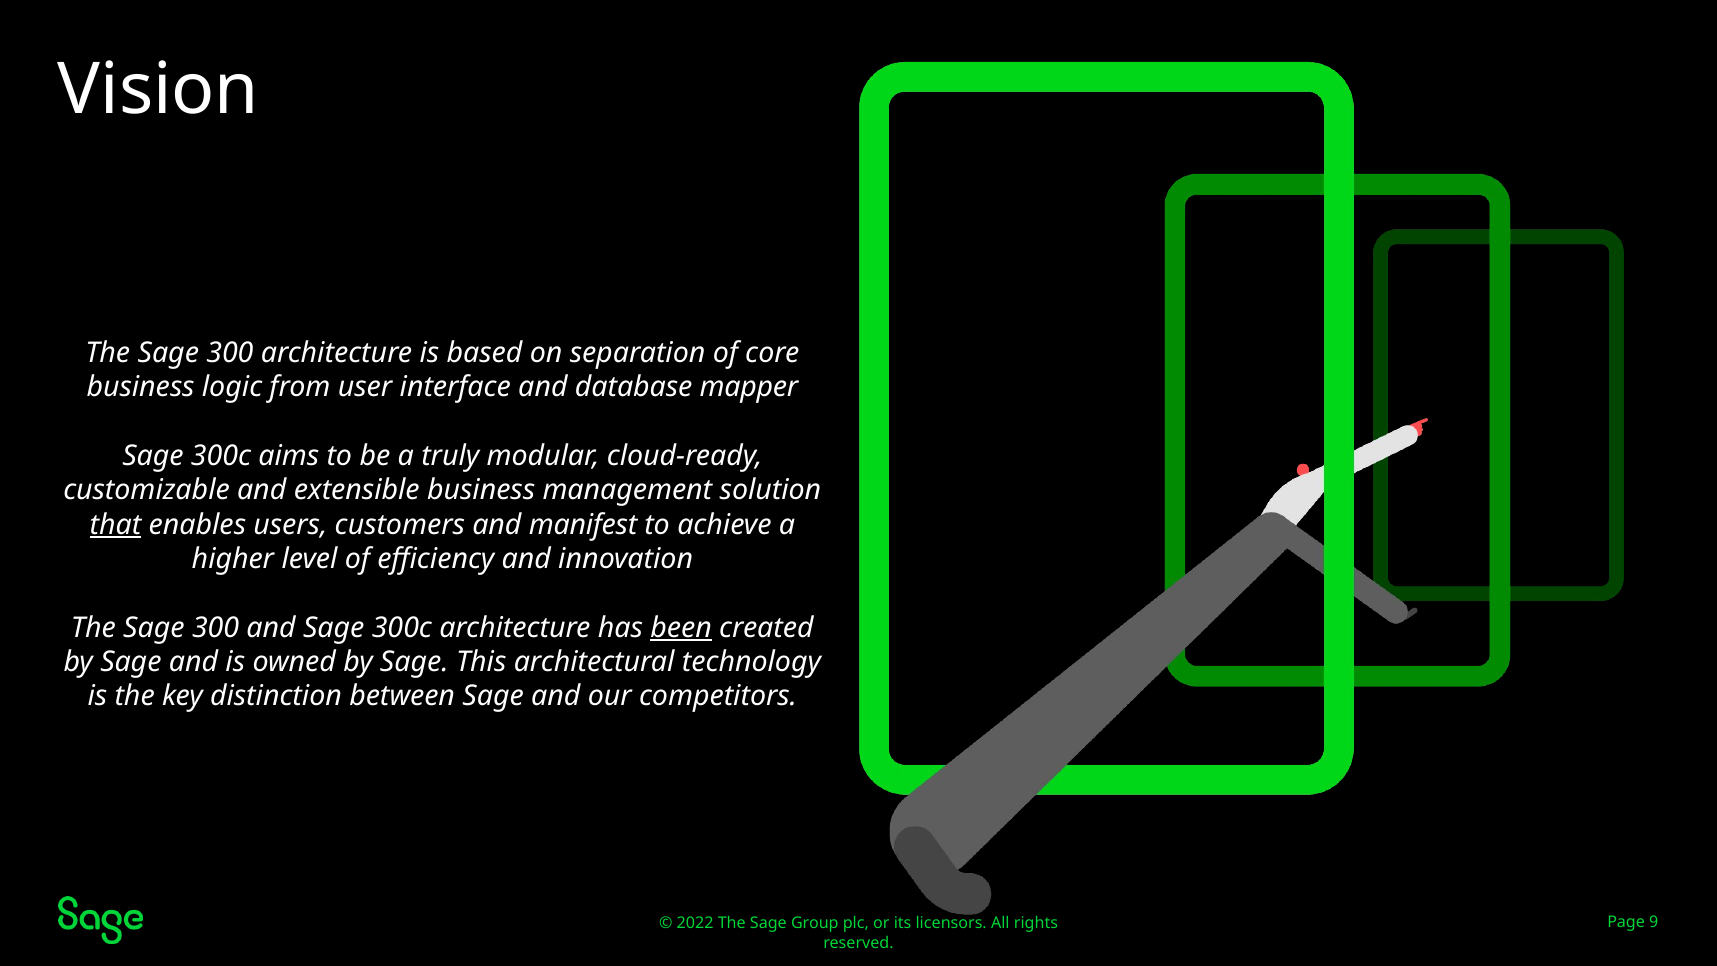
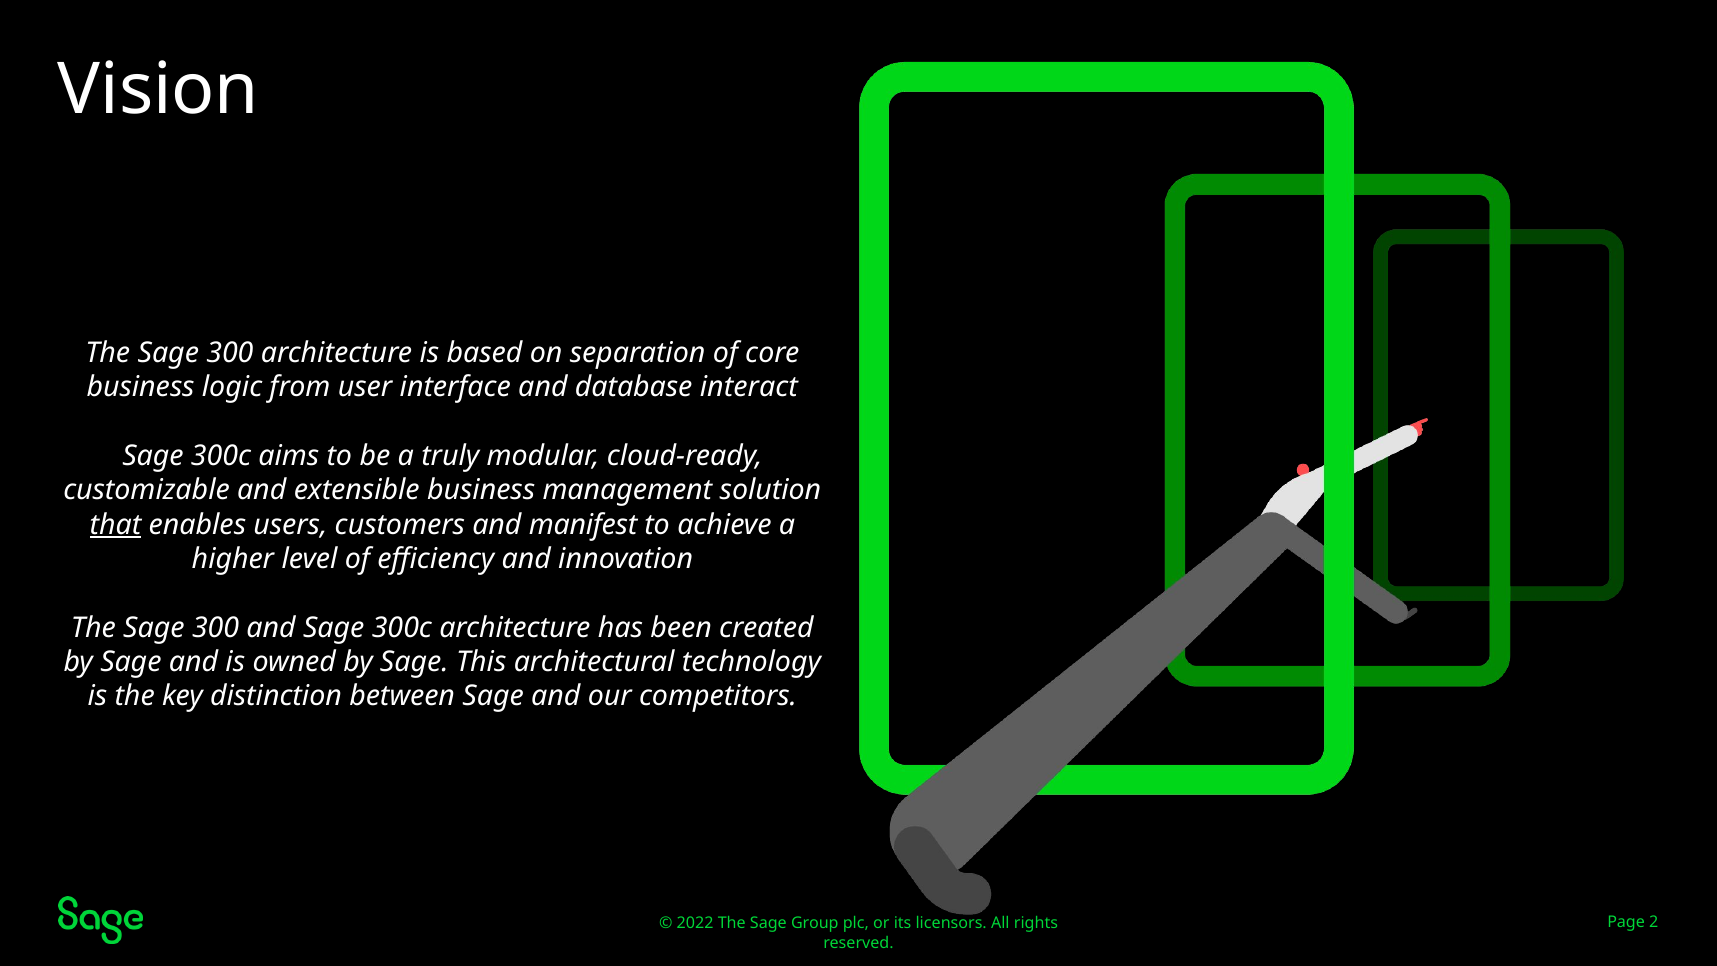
mapper: mapper -> interact
been underline: present -> none
9: 9 -> 2
